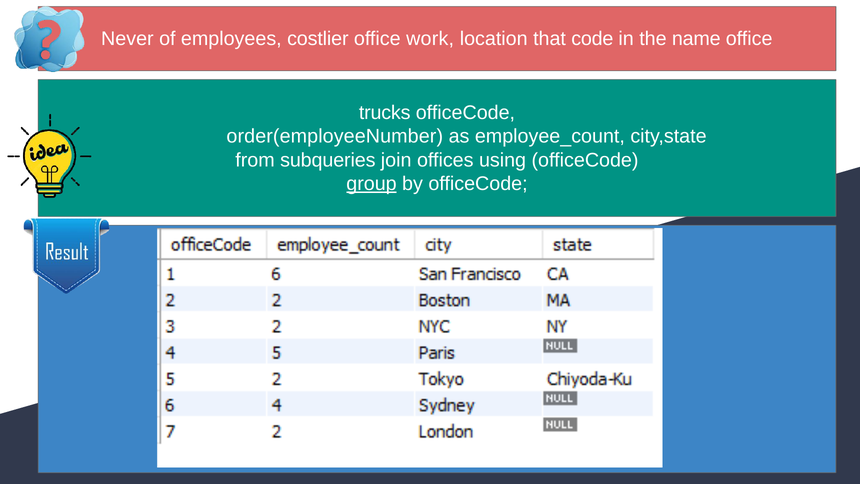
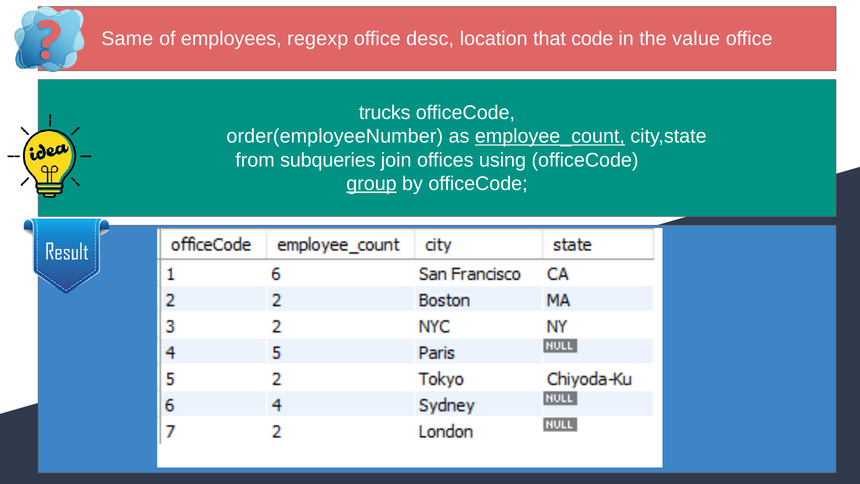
Never: Never -> Same
costlier: costlier -> regexp
work: work -> desc
name: name -> value
employee_count underline: none -> present
